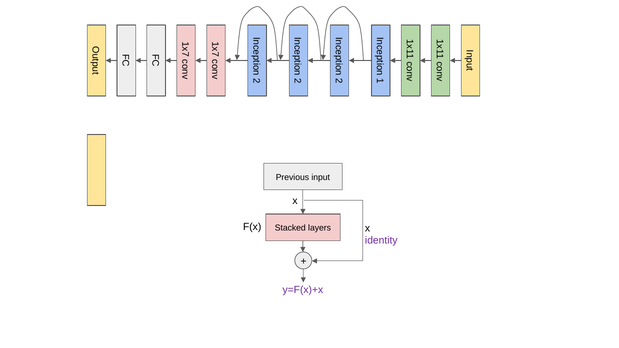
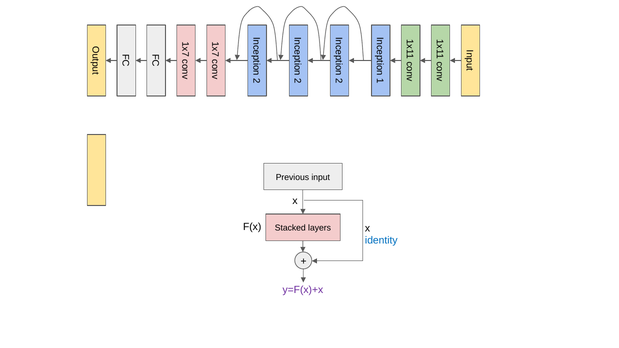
identity colour: purple -> blue
